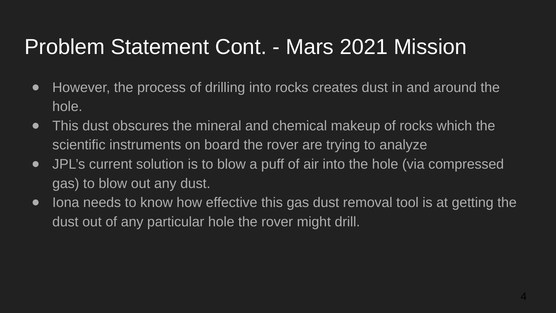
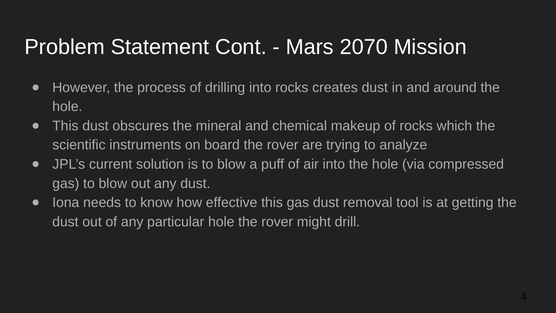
2021: 2021 -> 2070
